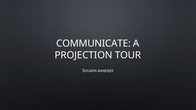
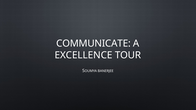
PROJECTION: PROJECTION -> EXCELLENCE
